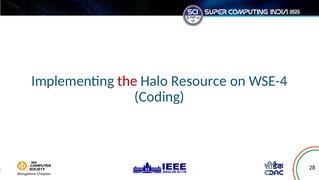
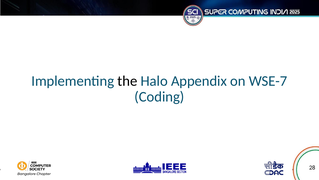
the colour: red -> black
Resource: Resource -> Appendix
WSE-4: WSE-4 -> WSE-7
